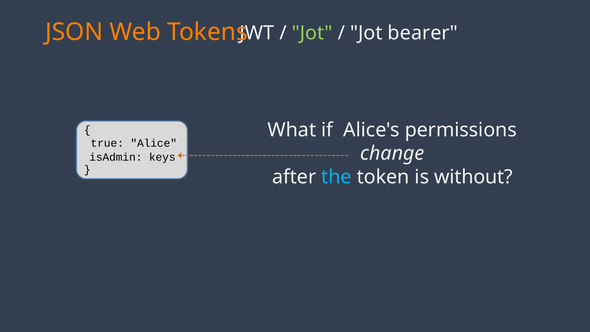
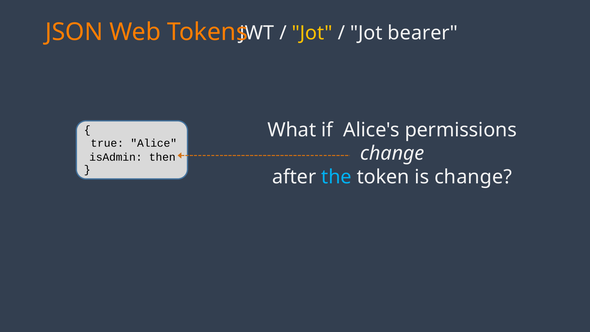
Jot at (312, 33) colour: light green -> yellow
keys: keys -> then
is without: without -> change
